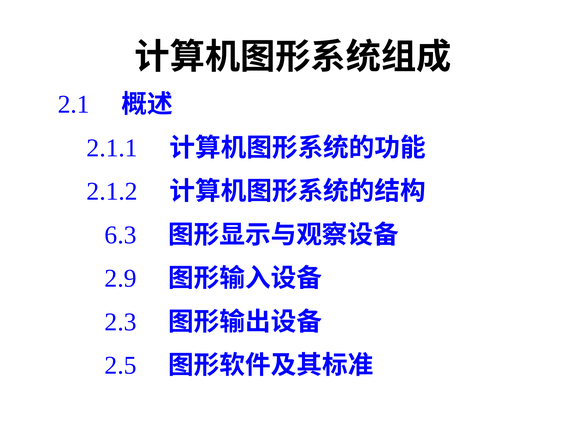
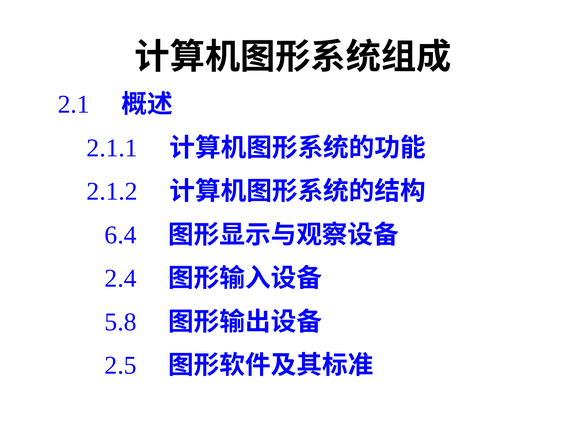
6.3: 6.3 -> 6.4
2.9: 2.9 -> 2.4
2.3: 2.3 -> 5.8
